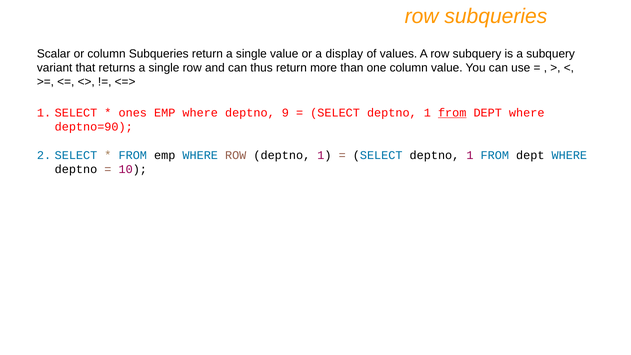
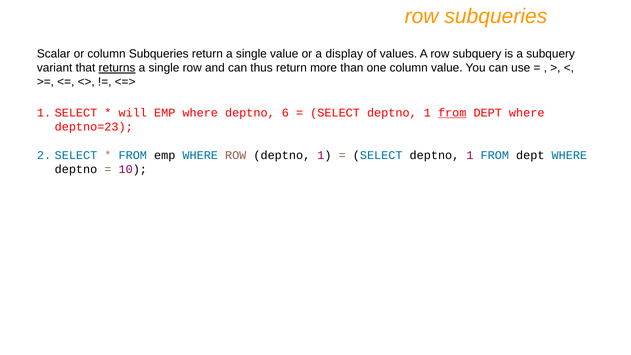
returns underline: none -> present
ones: ones -> will
9: 9 -> 6
deptno=90: deptno=90 -> deptno=23
